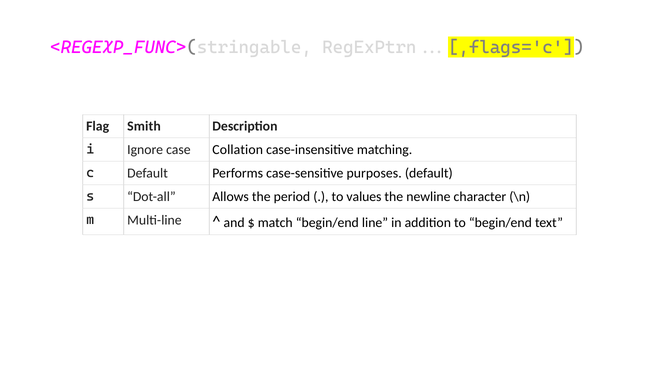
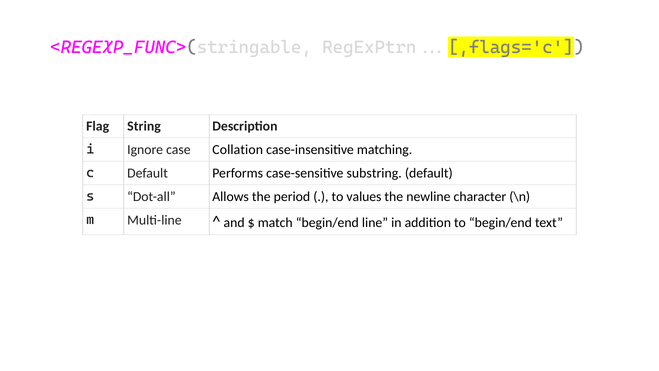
Smith: Smith -> String
purposes: purposes -> substring
